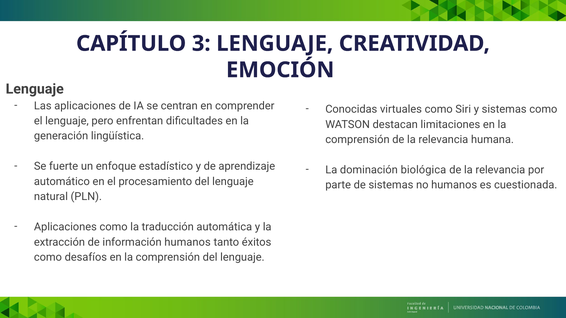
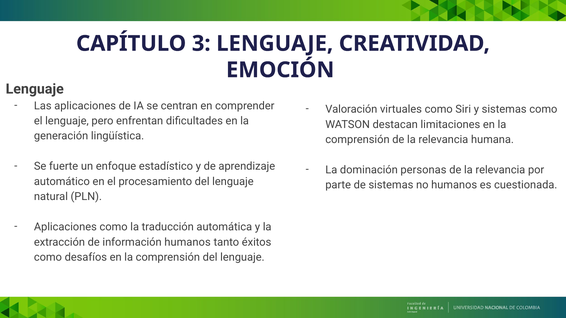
Conocidas: Conocidas -> Valoración
biológica: biológica -> personas
